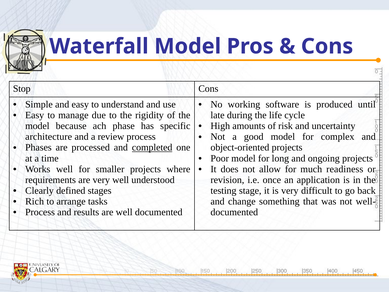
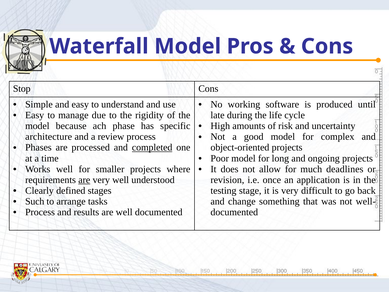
readiness: readiness -> deadlines
are at (84, 180) underline: none -> present
Rich: Rich -> Such
